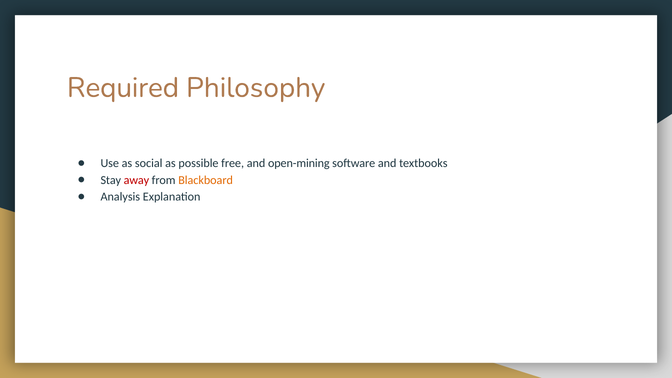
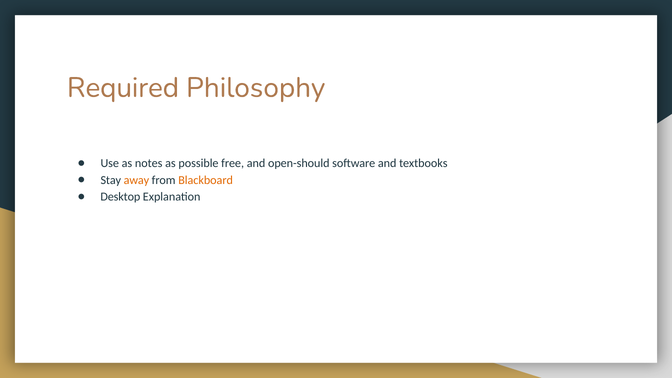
social: social -> notes
open-mining: open-mining -> open-should
away colour: red -> orange
Analysis: Analysis -> Desktop
